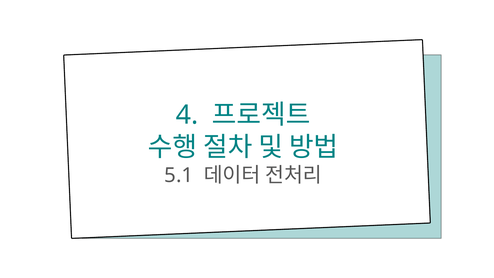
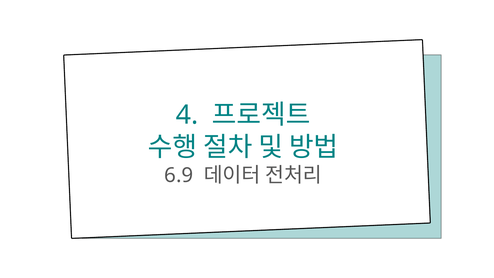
5.1: 5.1 -> 6.9
